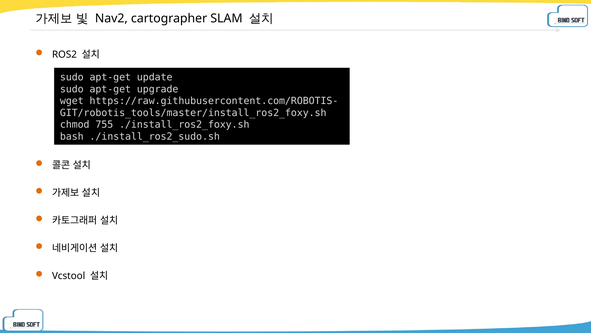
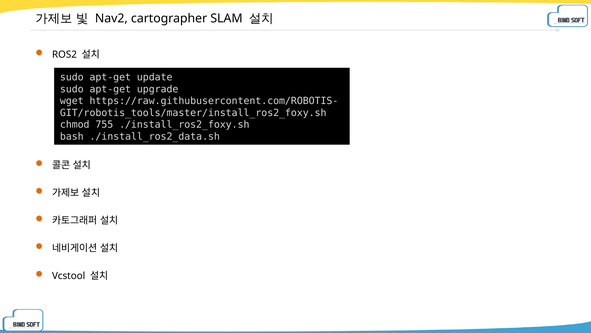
./install_ros2_sudo.sh: ./install_ros2_sudo.sh -> ./install_ros2_data.sh
